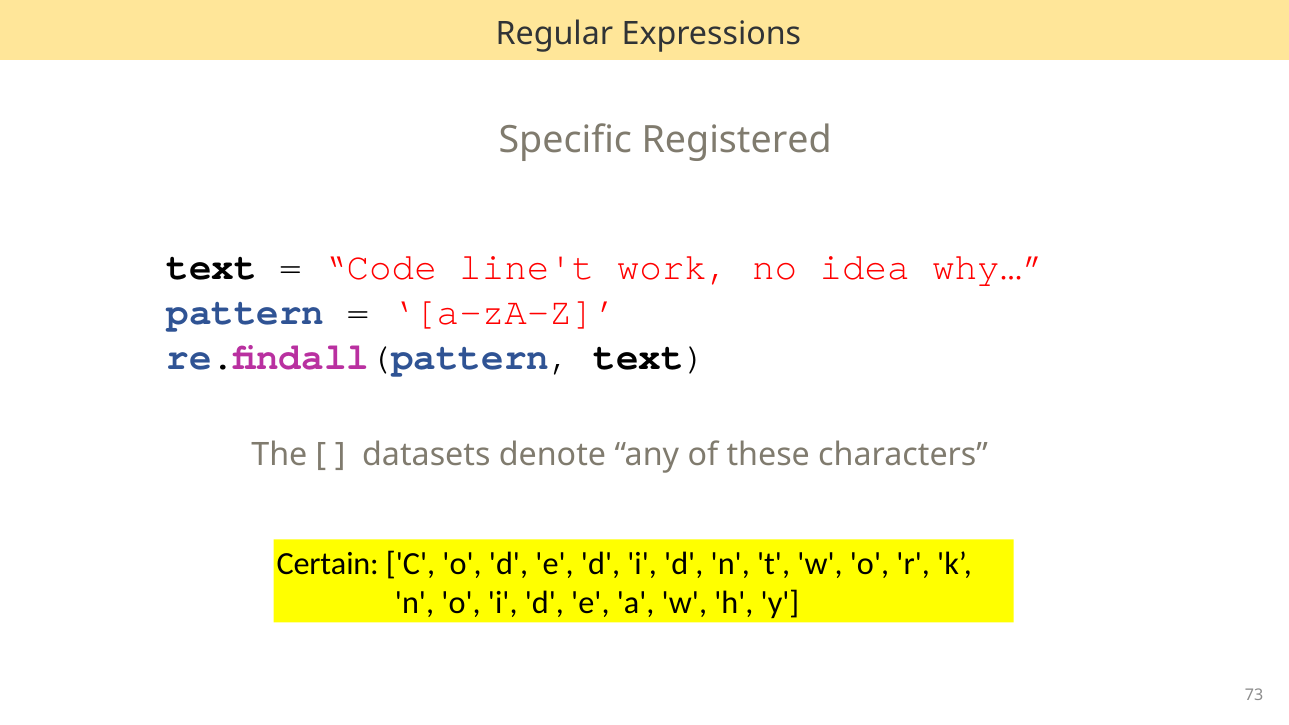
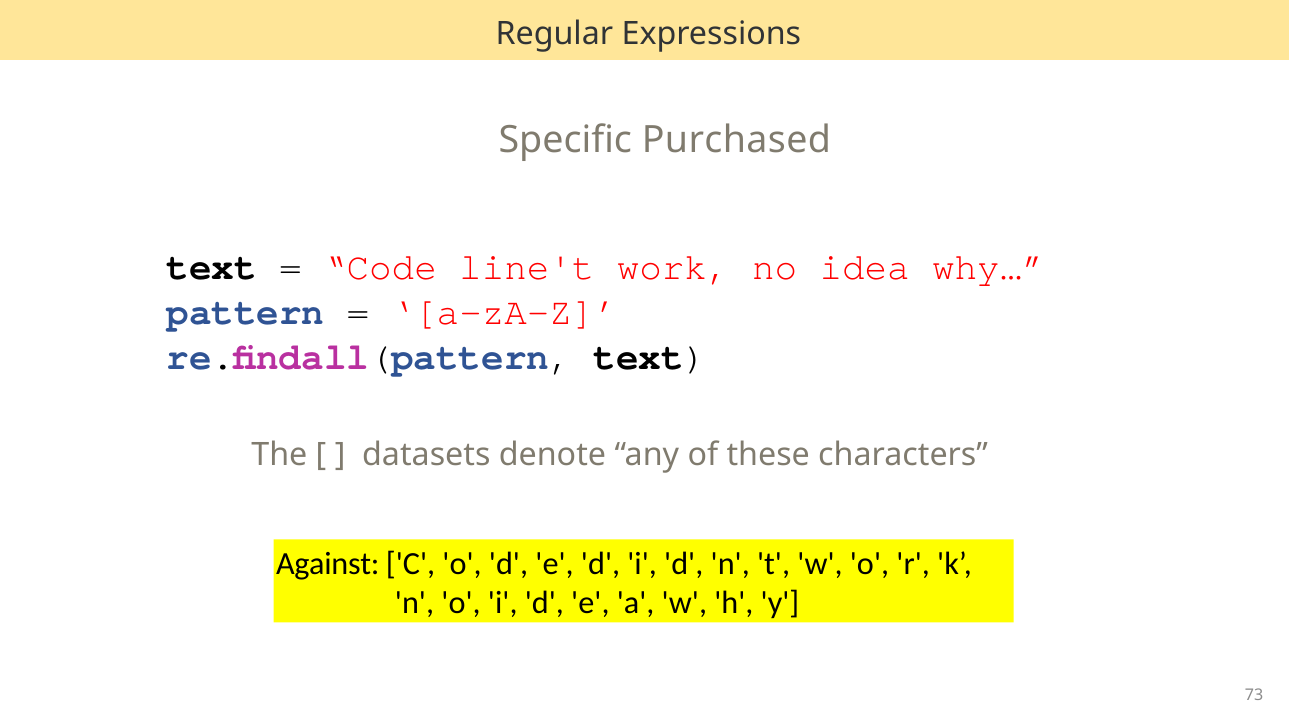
Registered: Registered -> Purchased
Certain: Certain -> Against
